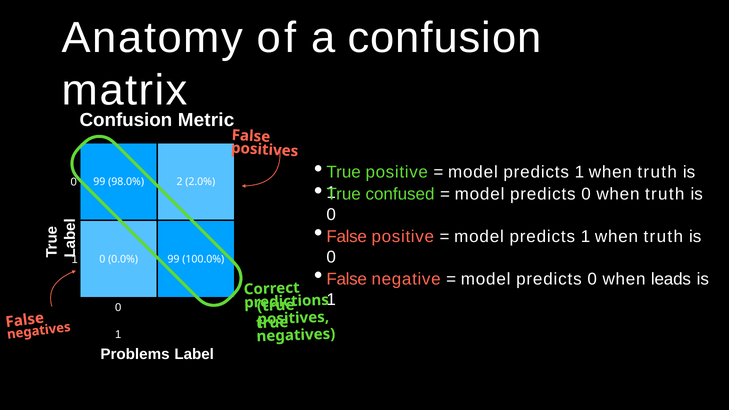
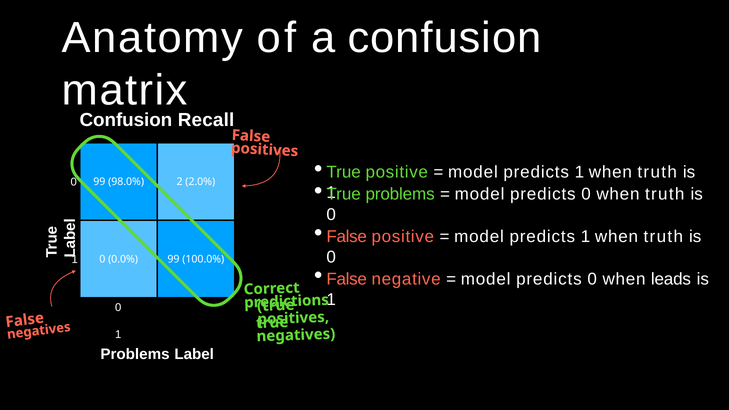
Metric: Metric -> Recall
confused at (400, 194): confused -> problems
